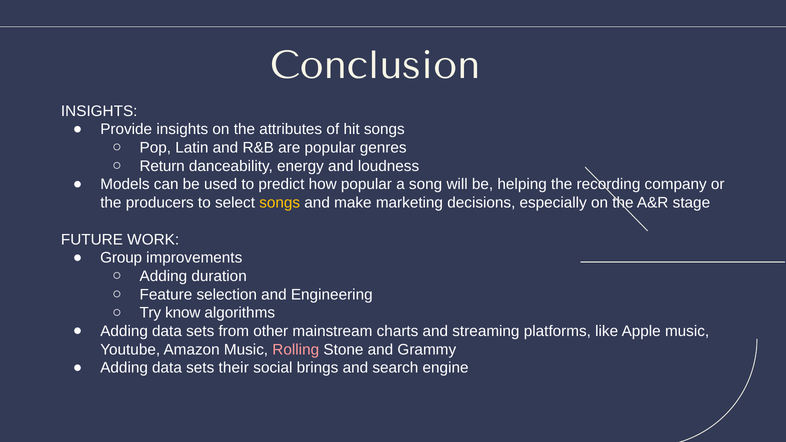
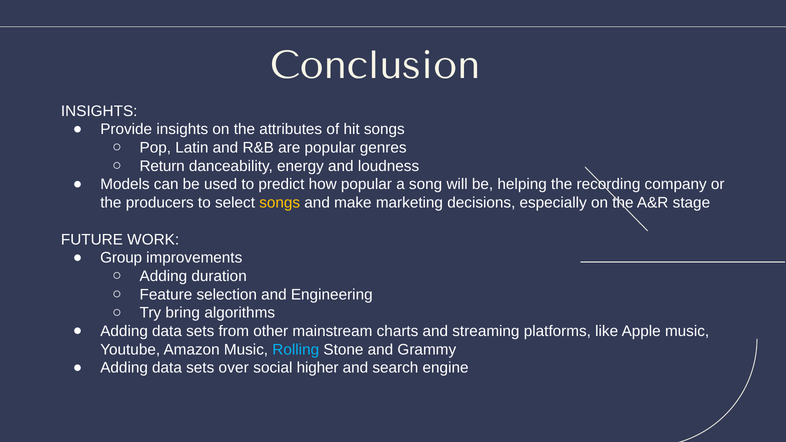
know: know -> bring
Rolling colour: pink -> light blue
their: their -> over
brings: brings -> higher
